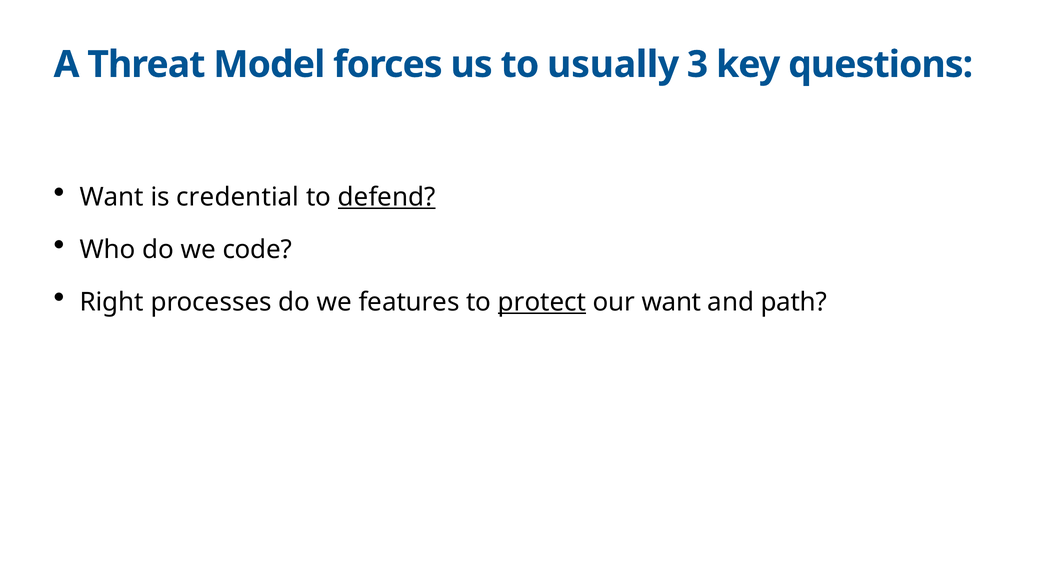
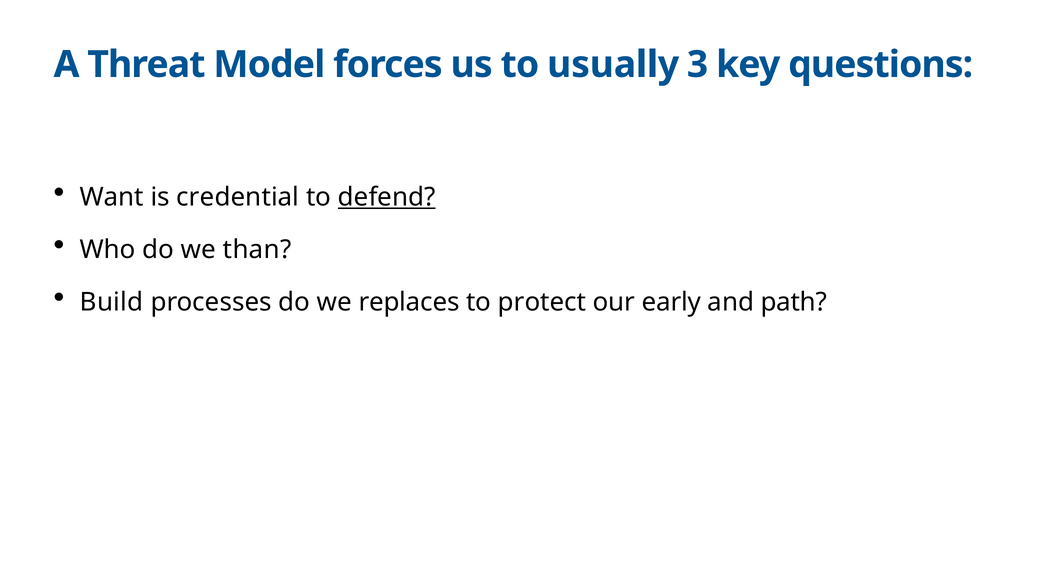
code: code -> than
Right: Right -> Build
features: features -> replaces
protect underline: present -> none
our want: want -> early
